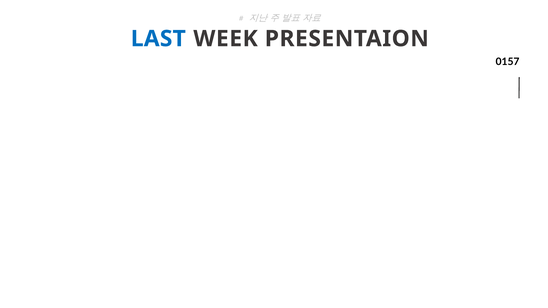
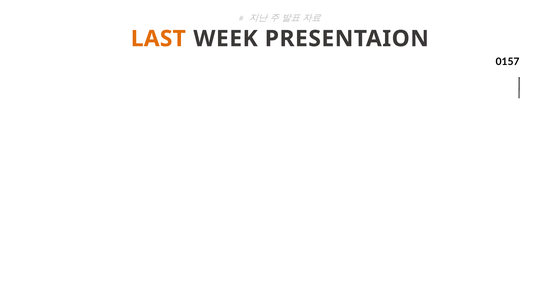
LAST colour: blue -> orange
